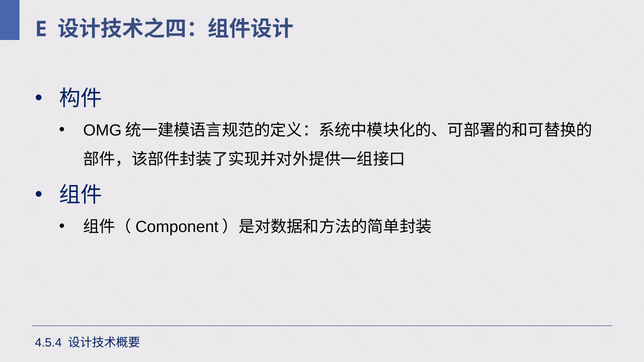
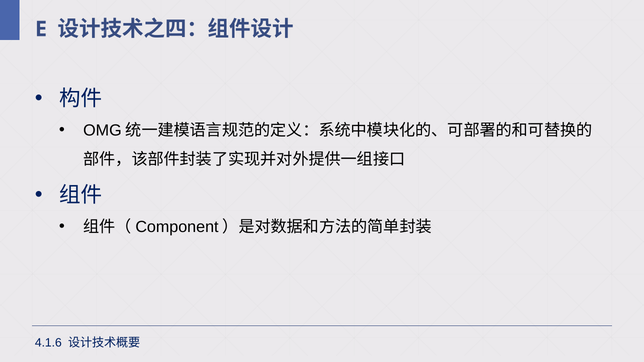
4.5.4: 4.5.4 -> 4.1.6
